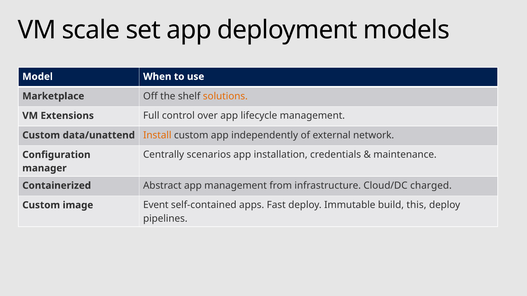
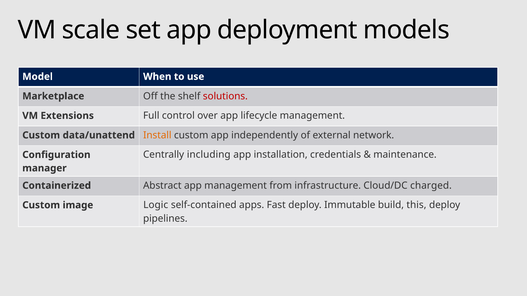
solutions colour: orange -> red
scenarios: scenarios -> including
Event: Event -> Logic
